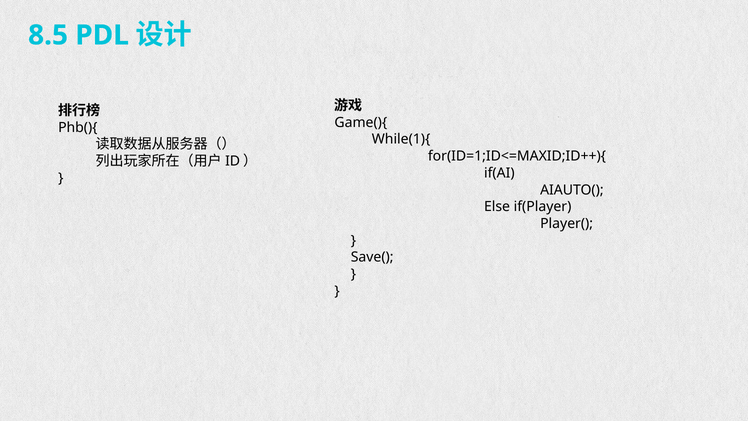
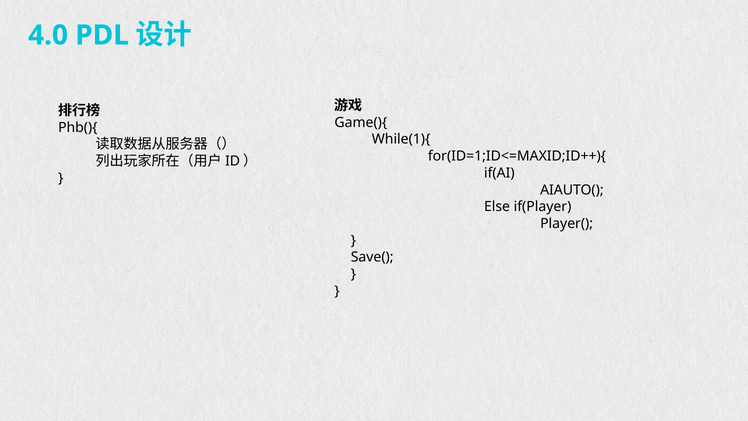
8.5: 8.5 -> 4.0
